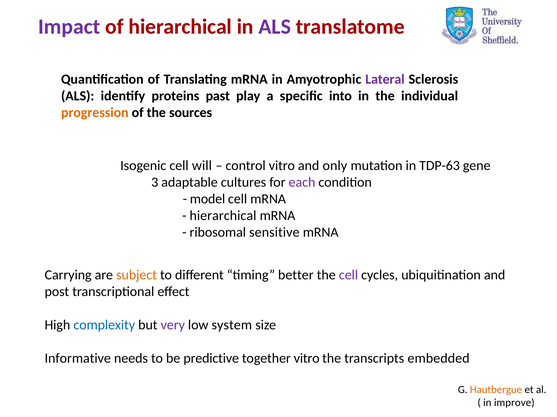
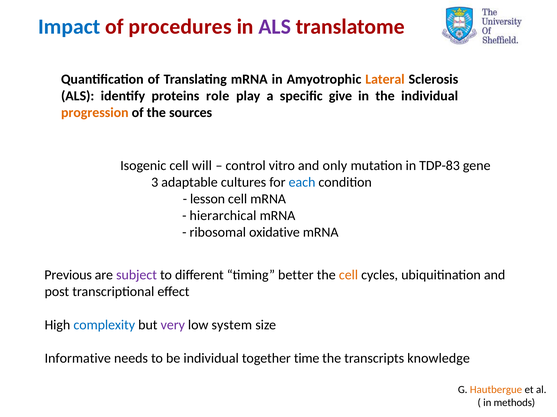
Impact colour: purple -> blue
of hierarchical: hierarchical -> procedures
Lateral colour: purple -> orange
past: past -> role
into: into -> give
TDP-63: TDP-63 -> TDP-83
each colour: purple -> blue
model: model -> lesson
sensitive: sensitive -> oxidative
Carrying: Carrying -> Previous
subject colour: orange -> purple
cell at (348, 275) colour: purple -> orange
be predictive: predictive -> individual
together vitro: vitro -> time
embedded: embedded -> knowledge
improve: improve -> methods
